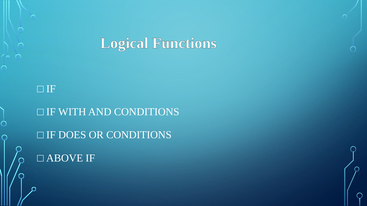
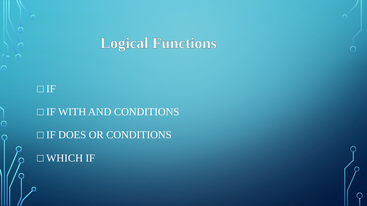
ABOVE: ABOVE -> WHICH
